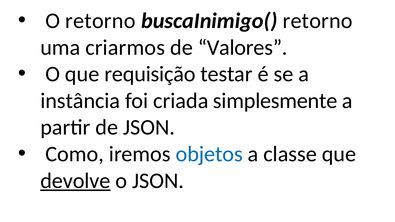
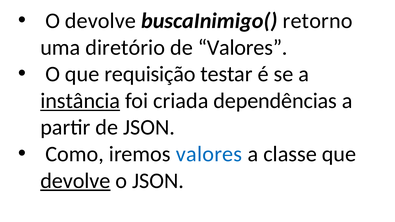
O retorno: retorno -> devolve
criarmos: criarmos -> diretório
instância underline: none -> present
simplesmente: simplesmente -> dependências
iremos objetos: objetos -> valores
